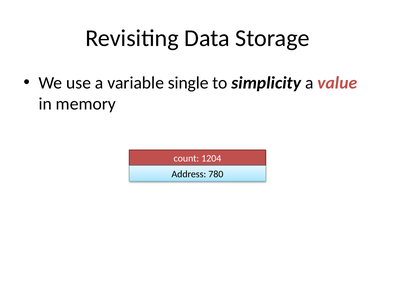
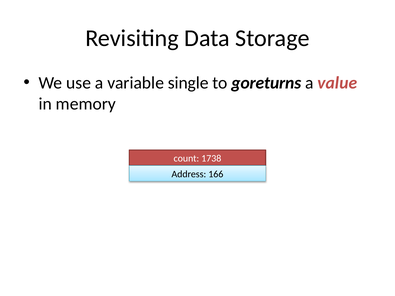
simplicity: simplicity -> goreturns
1204: 1204 -> 1738
780: 780 -> 166
